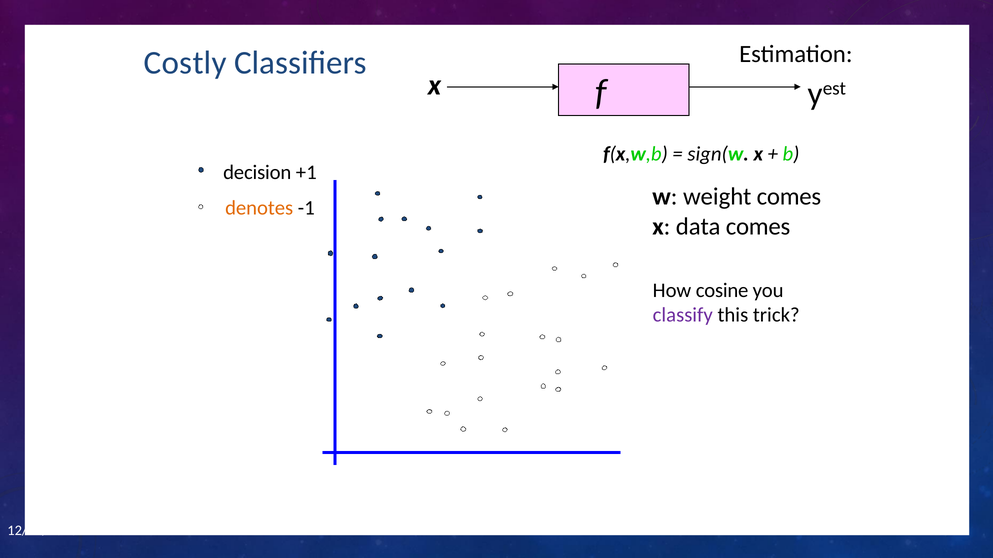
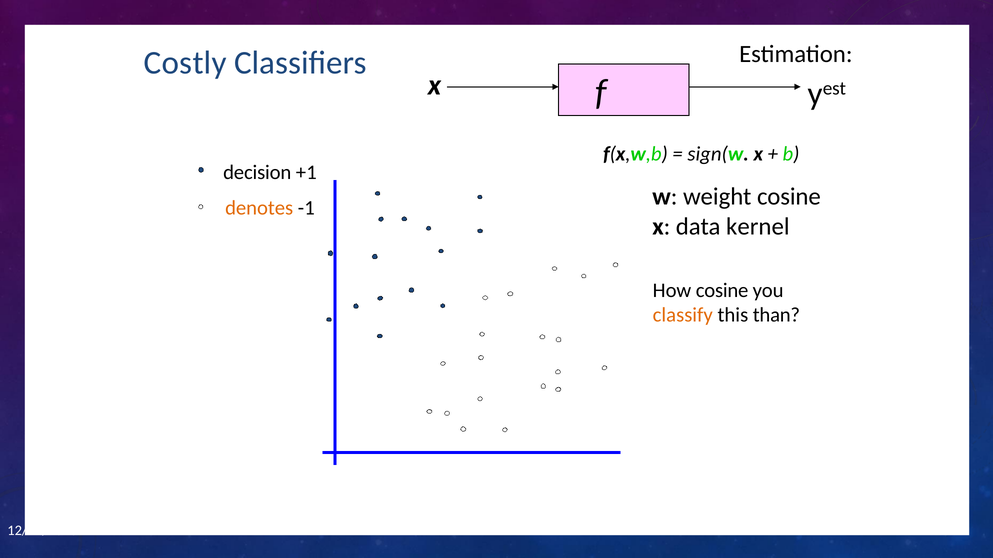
weight comes: comes -> cosine
data comes: comes -> kernel
classify colour: purple -> orange
trick: trick -> than
